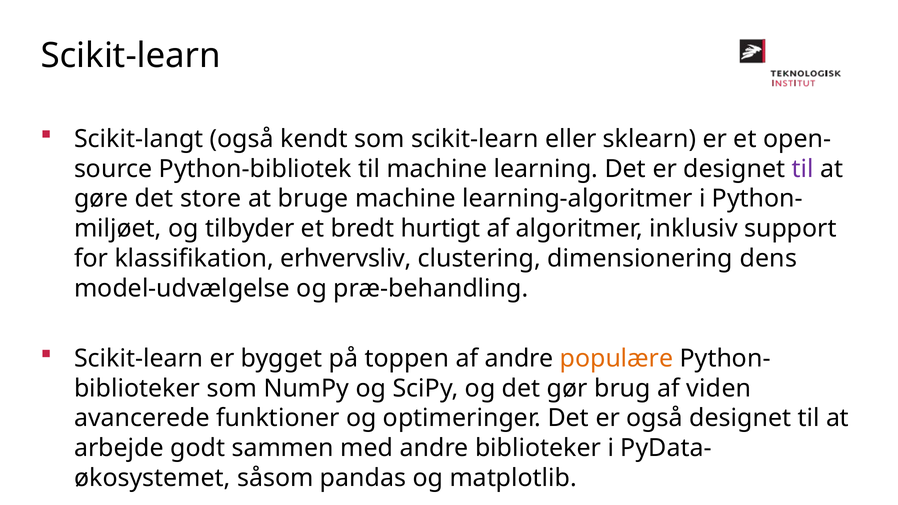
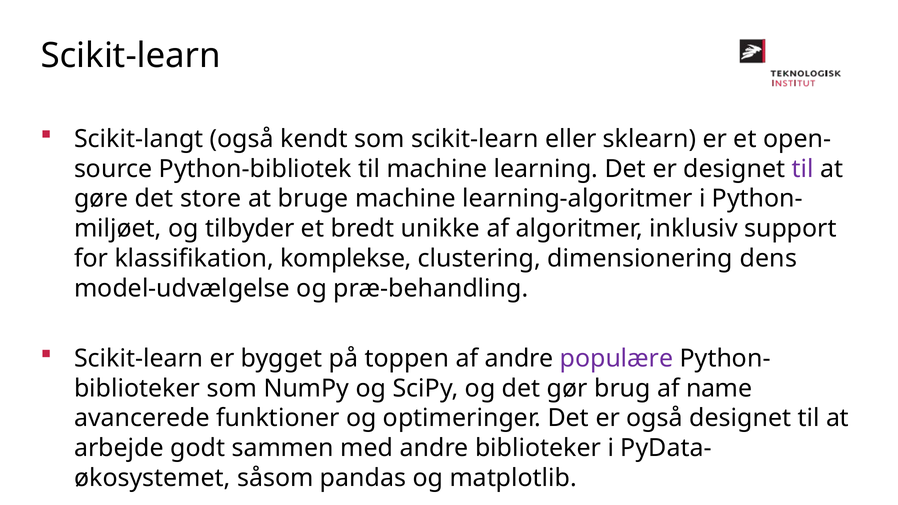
hurtigt: hurtigt -> unikke
erhvervsliv: erhvervsliv -> komplekse
populære colour: orange -> purple
viden: viden -> name
